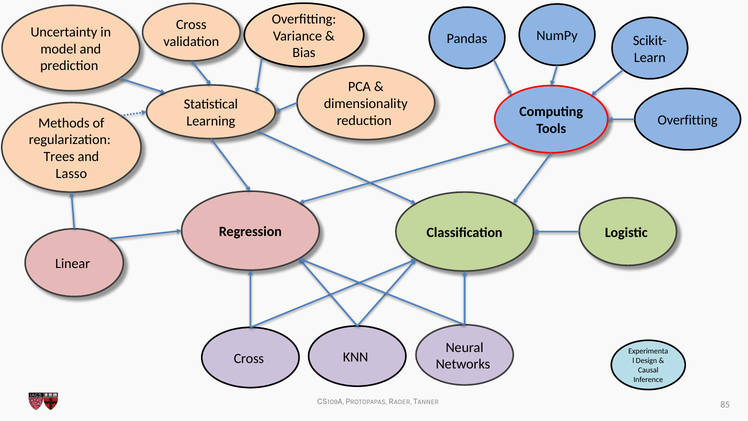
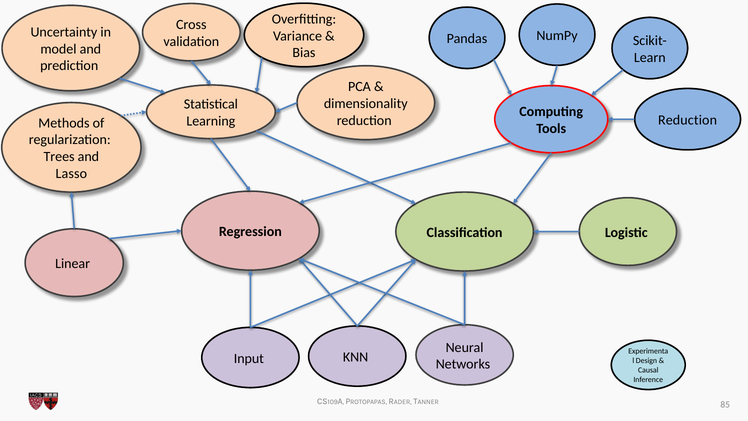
Overfitting at (688, 120): Overfitting -> Reduction
Cross at (249, 358): Cross -> Input
